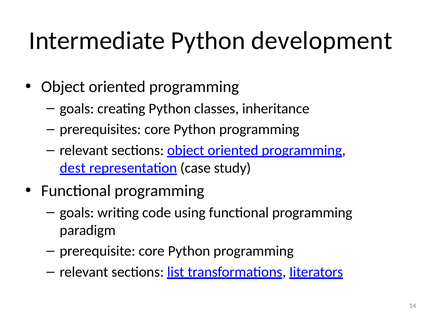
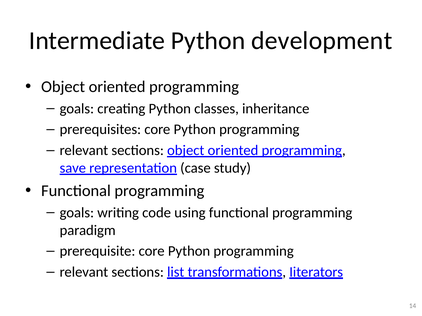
dest: dest -> save
